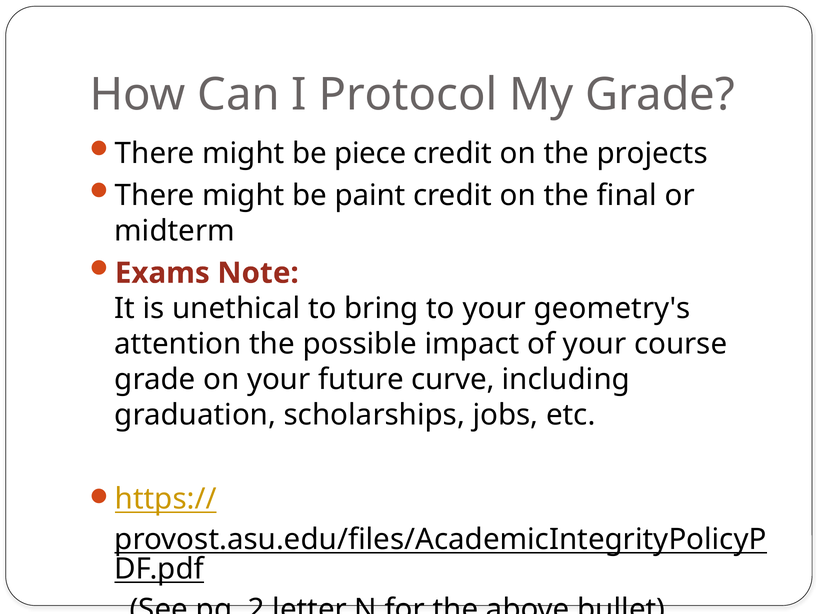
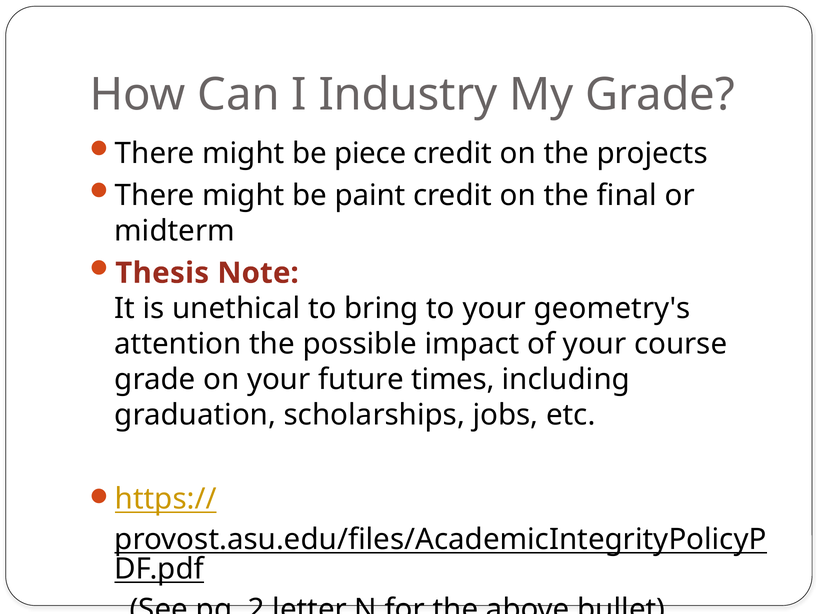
Protocol: Protocol -> Industry
Exams: Exams -> Thesis
curve: curve -> times
